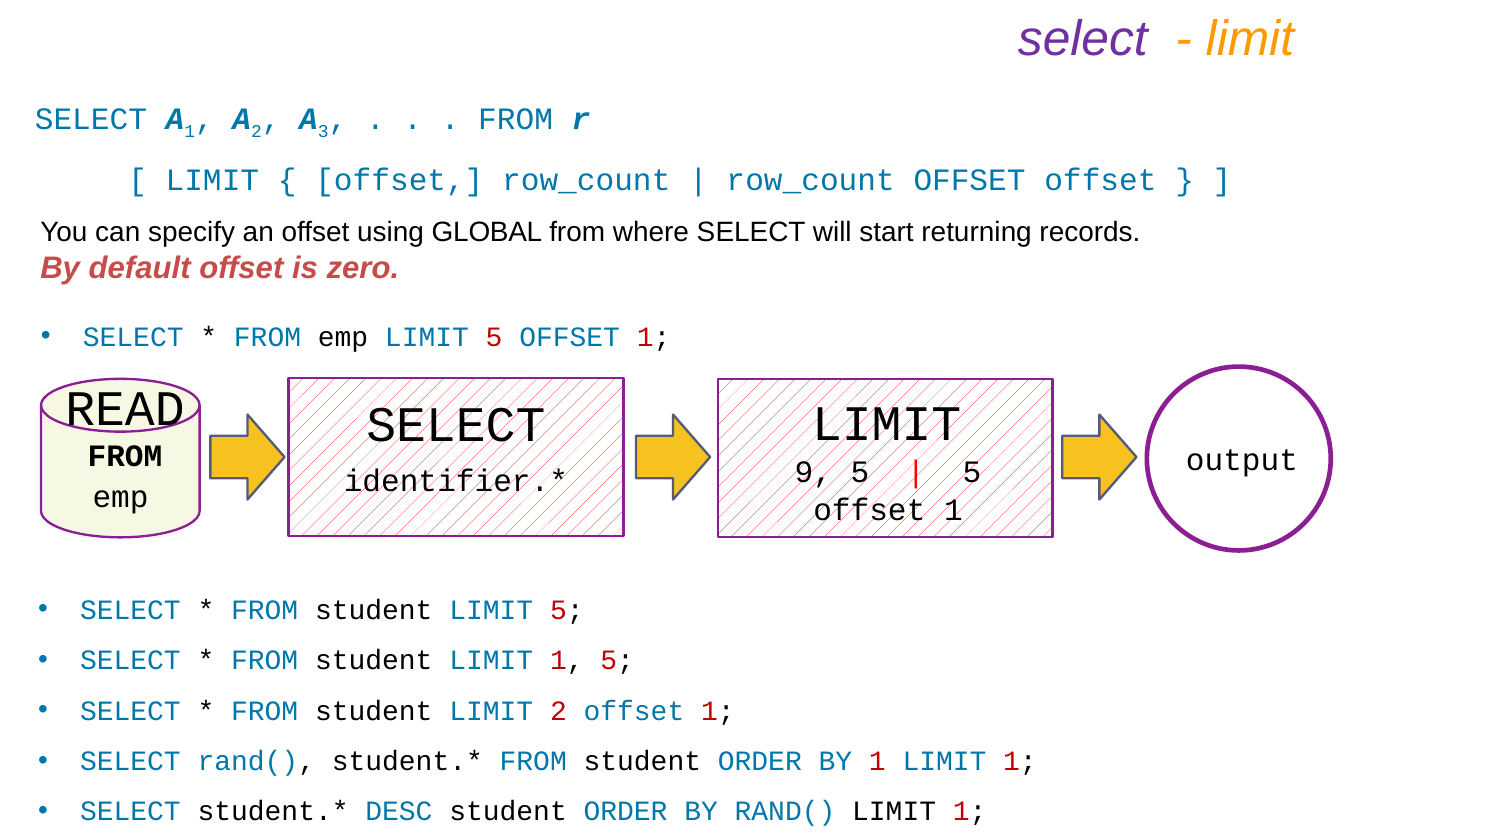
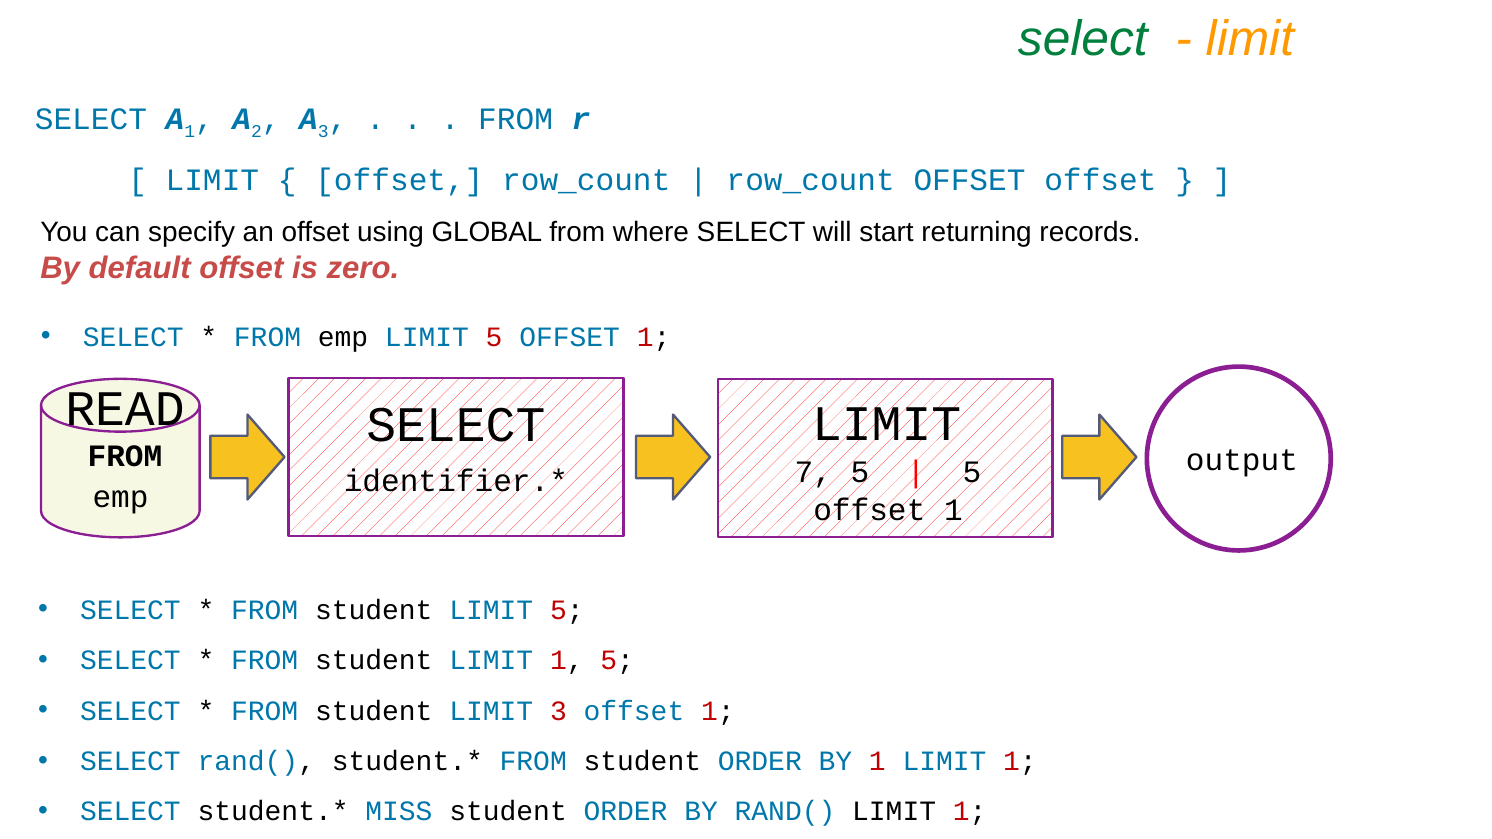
select at (1083, 39) colour: purple -> green
9: 9 -> 7
LIMIT 2: 2 -> 3
DESC: DESC -> MISS
